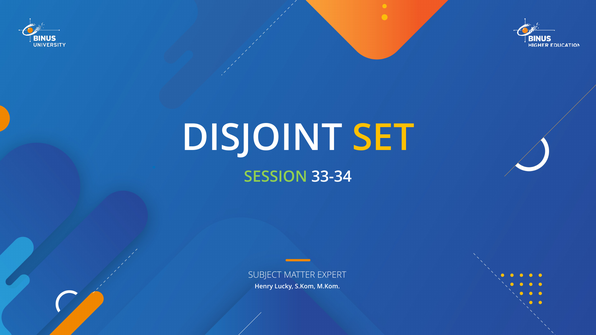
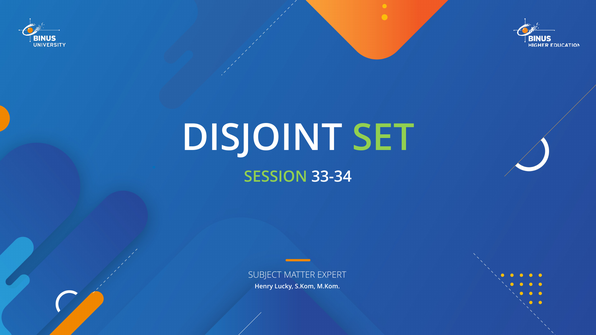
SET colour: yellow -> light green
